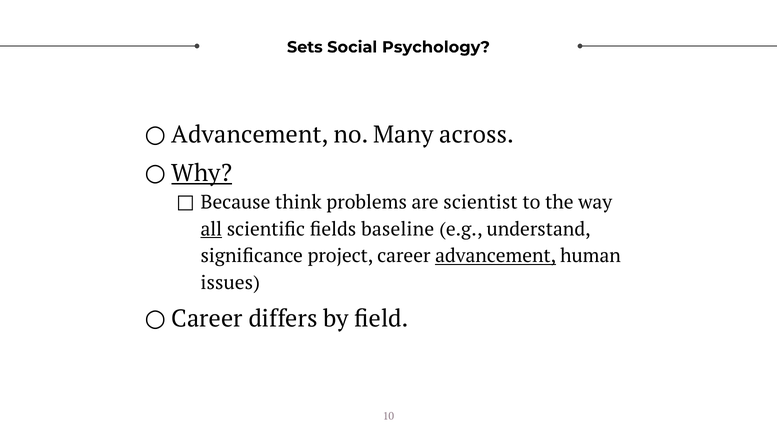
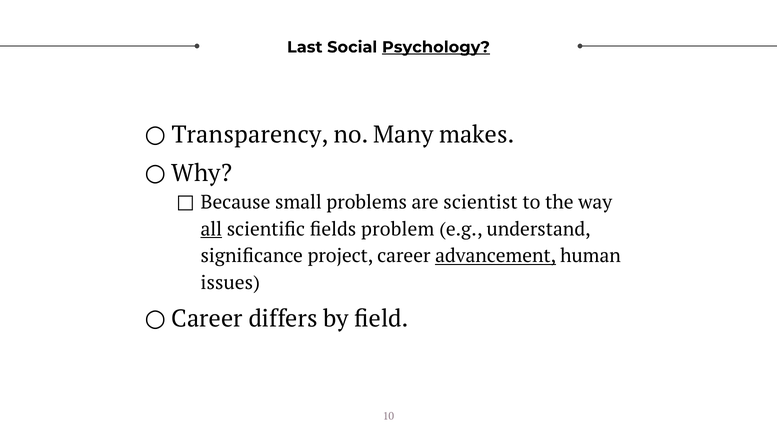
Sets: Sets -> Last
Psychology underline: none -> present
Advancement at (250, 135): Advancement -> Transparency
across: across -> makes
Why underline: present -> none
think: think -> small
baseline: baseline -> problem
